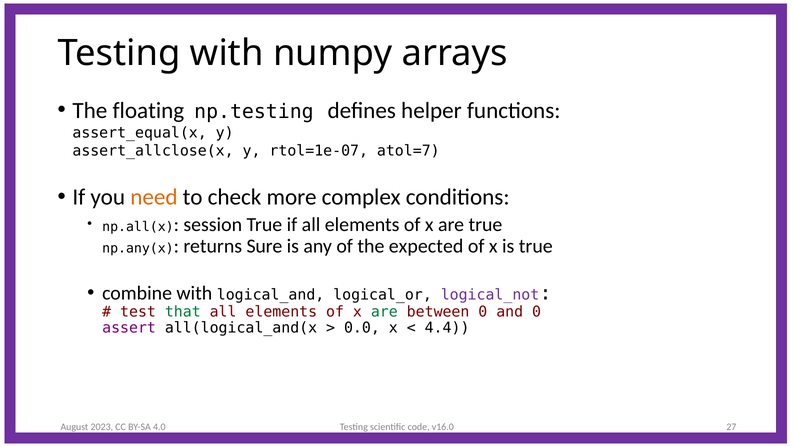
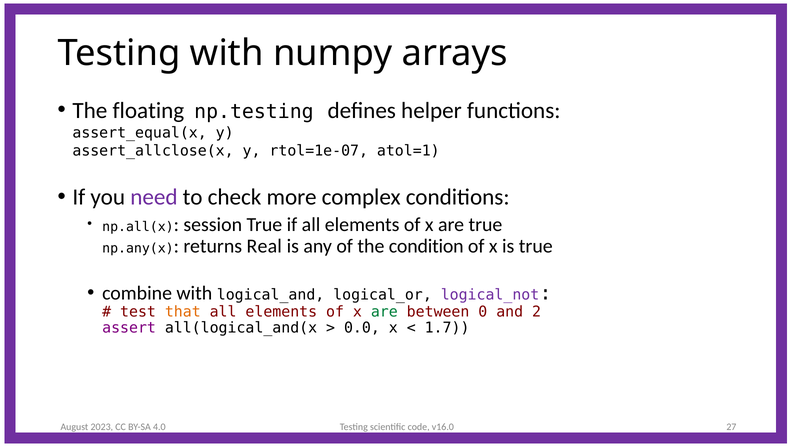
atol=7: atol=7 -> atol=1
need colour: orange -> purple
Sure: Sure -> Real
expected: expected -> condition
that colour: green -> orange
and 0: 0 -> 2
4.4: 4.4 -> 1.7
